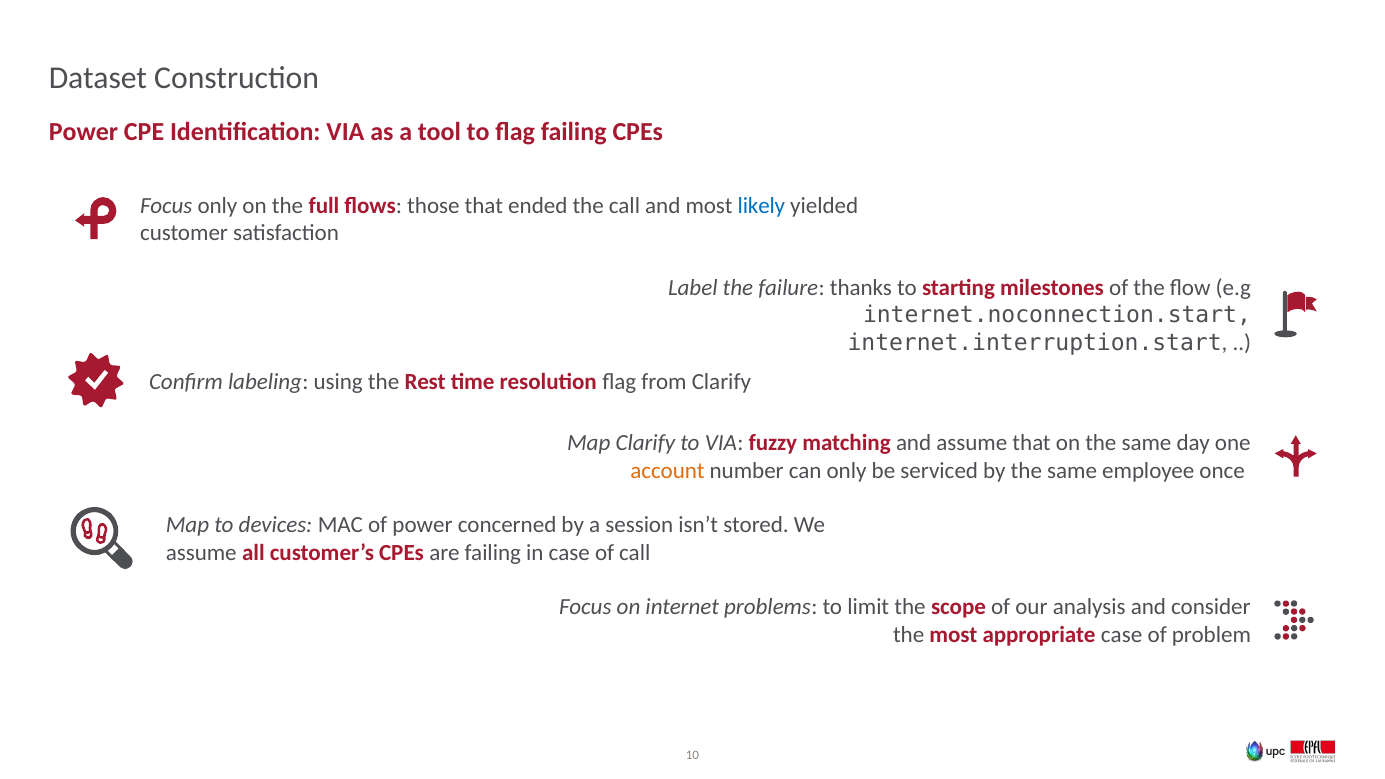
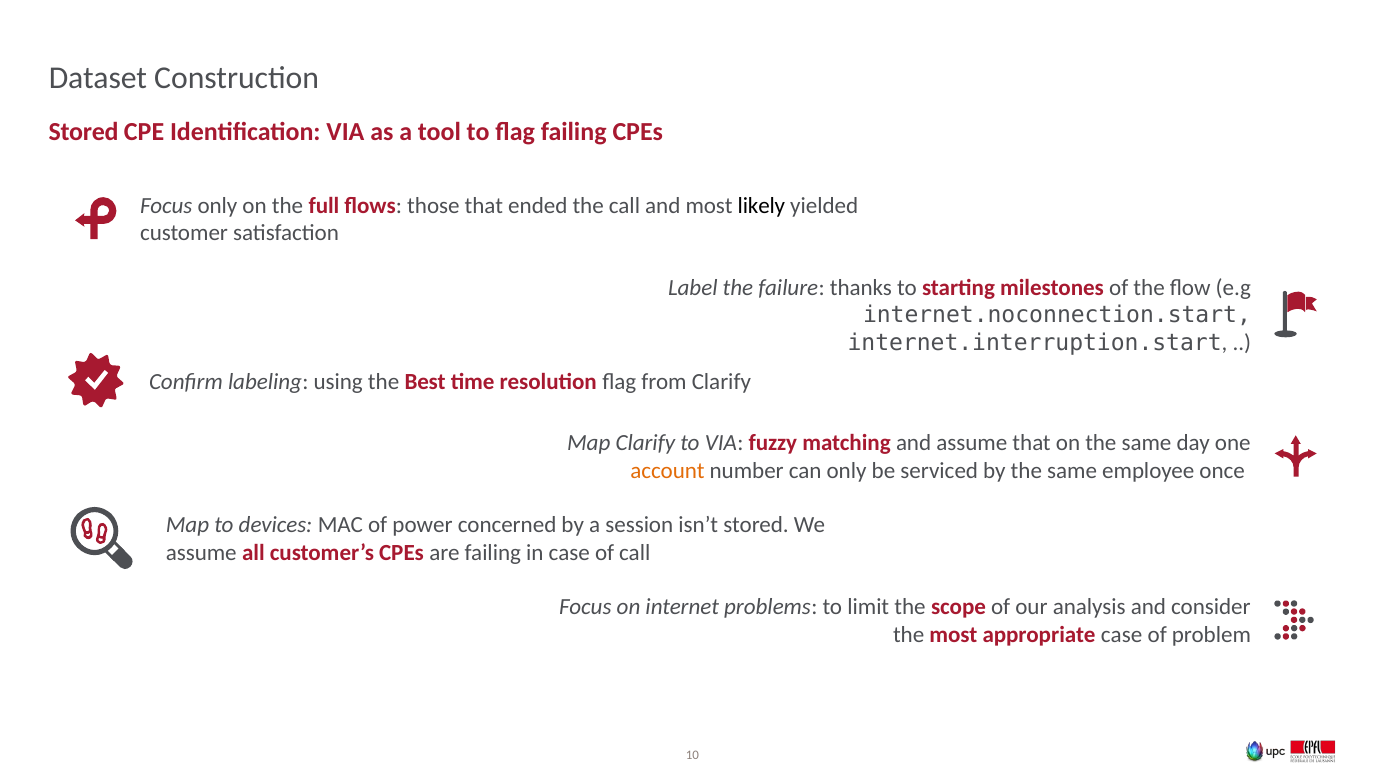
Power at (83, 132): Power -> Stored
likely colour: blue -> black
Rest: Rest -> Best
